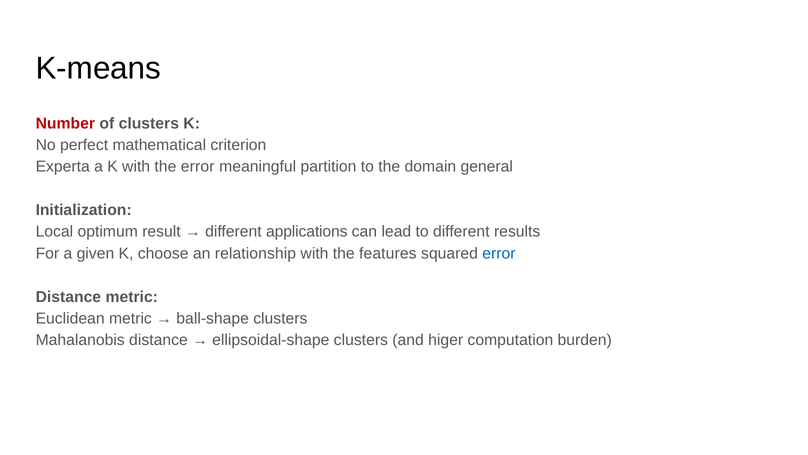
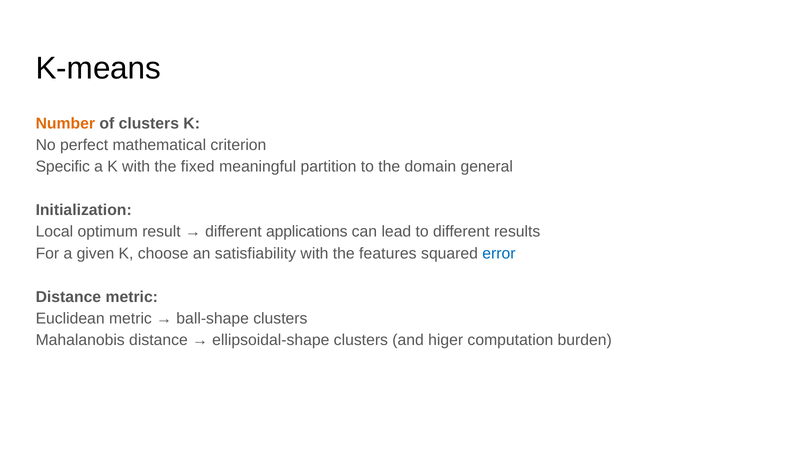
Number colour: red -> orange
Experta: Experta -> Specific
the error: error -> fixed
relationship: relationship -> satisfiability
